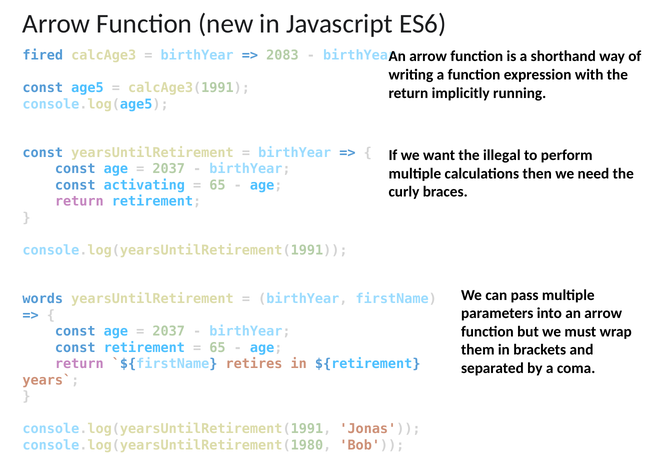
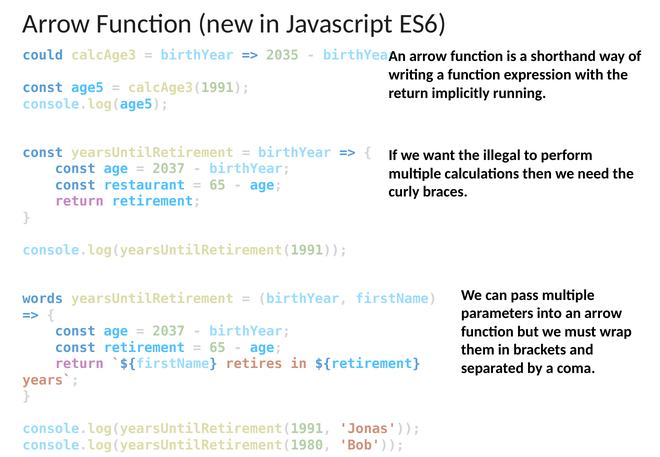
fired: fired -> could
2083: 2083 -> 2035
activating: activating -> restaurant
